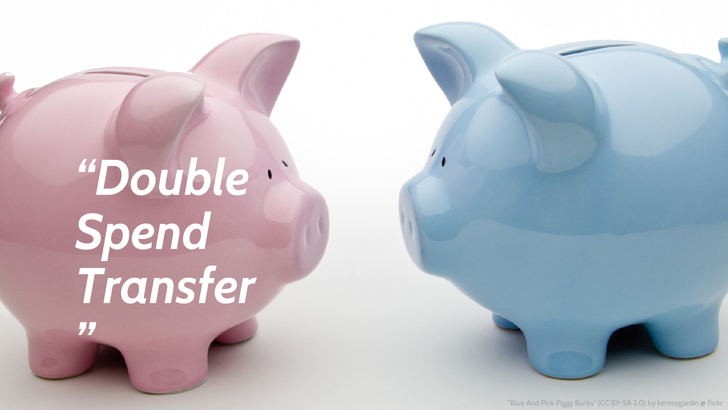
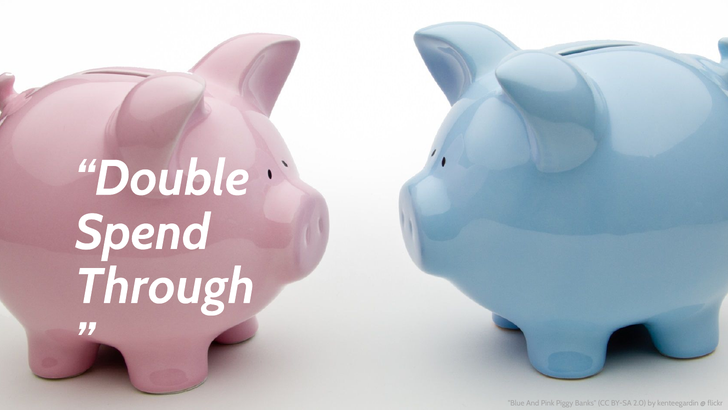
Transfer: Transfer -> Through
